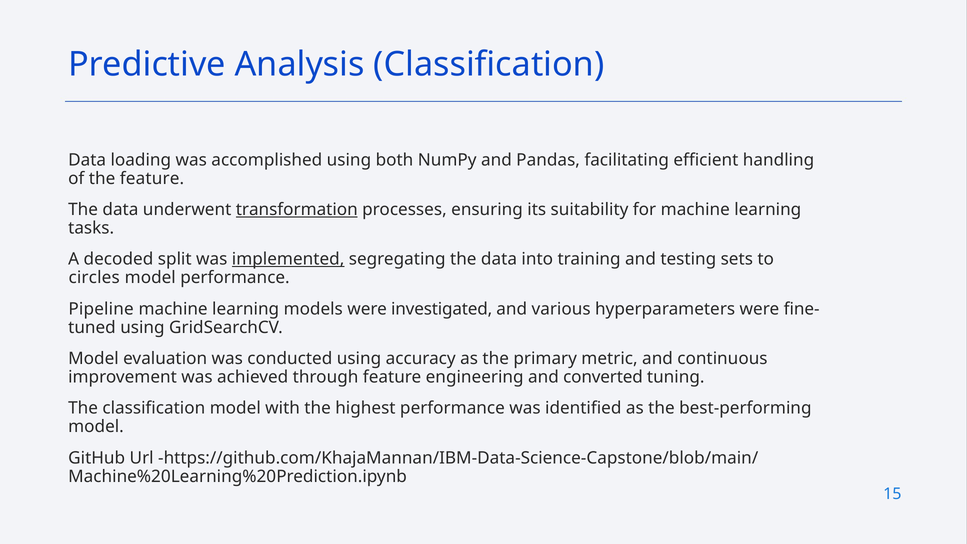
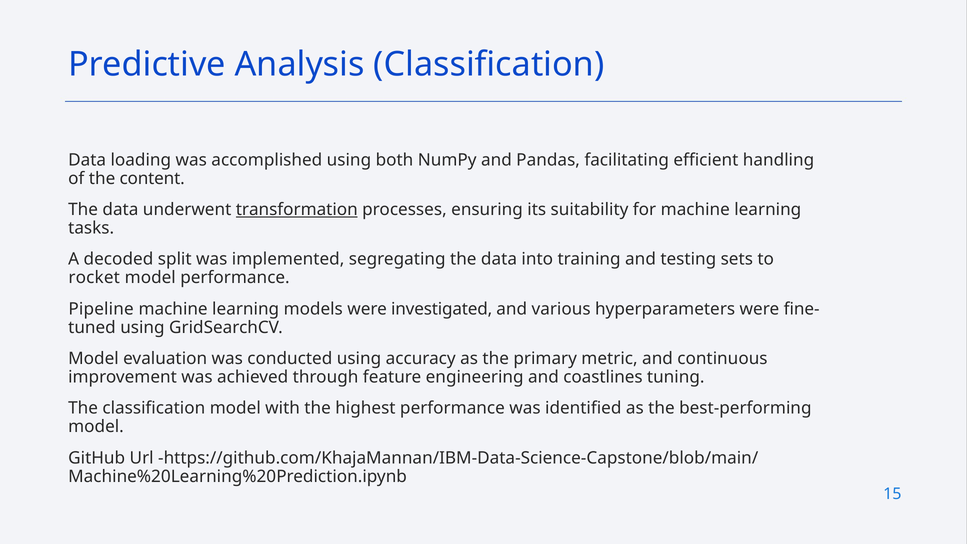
the feature: feature -> content
implemented underline: present -> none
circles: circles -> rocket
converted: converted -> coastlines
